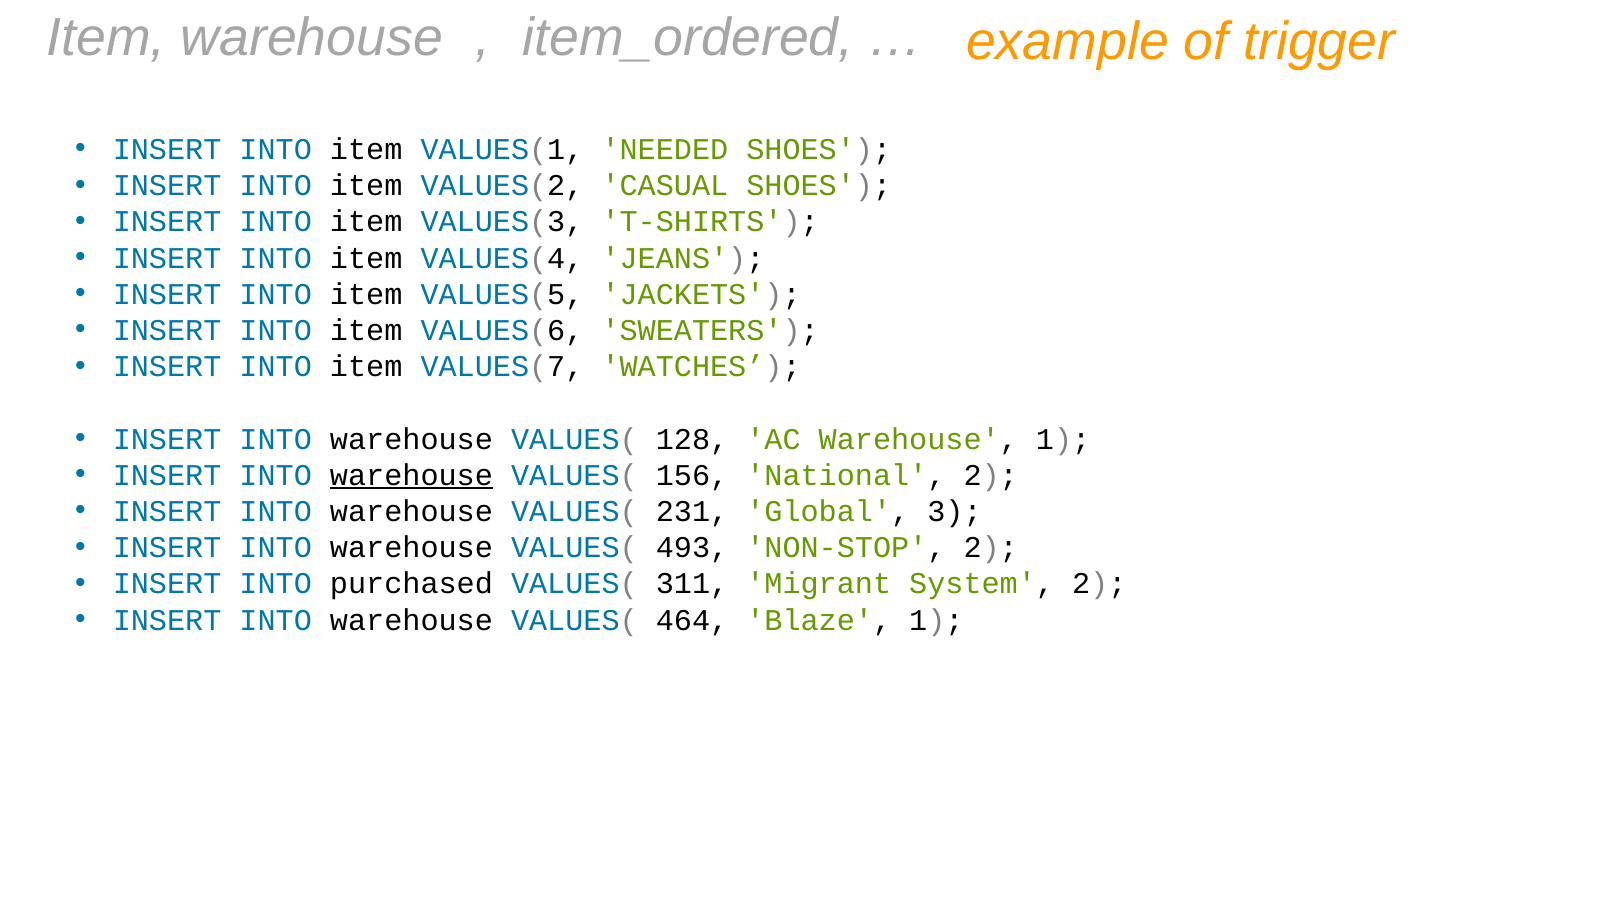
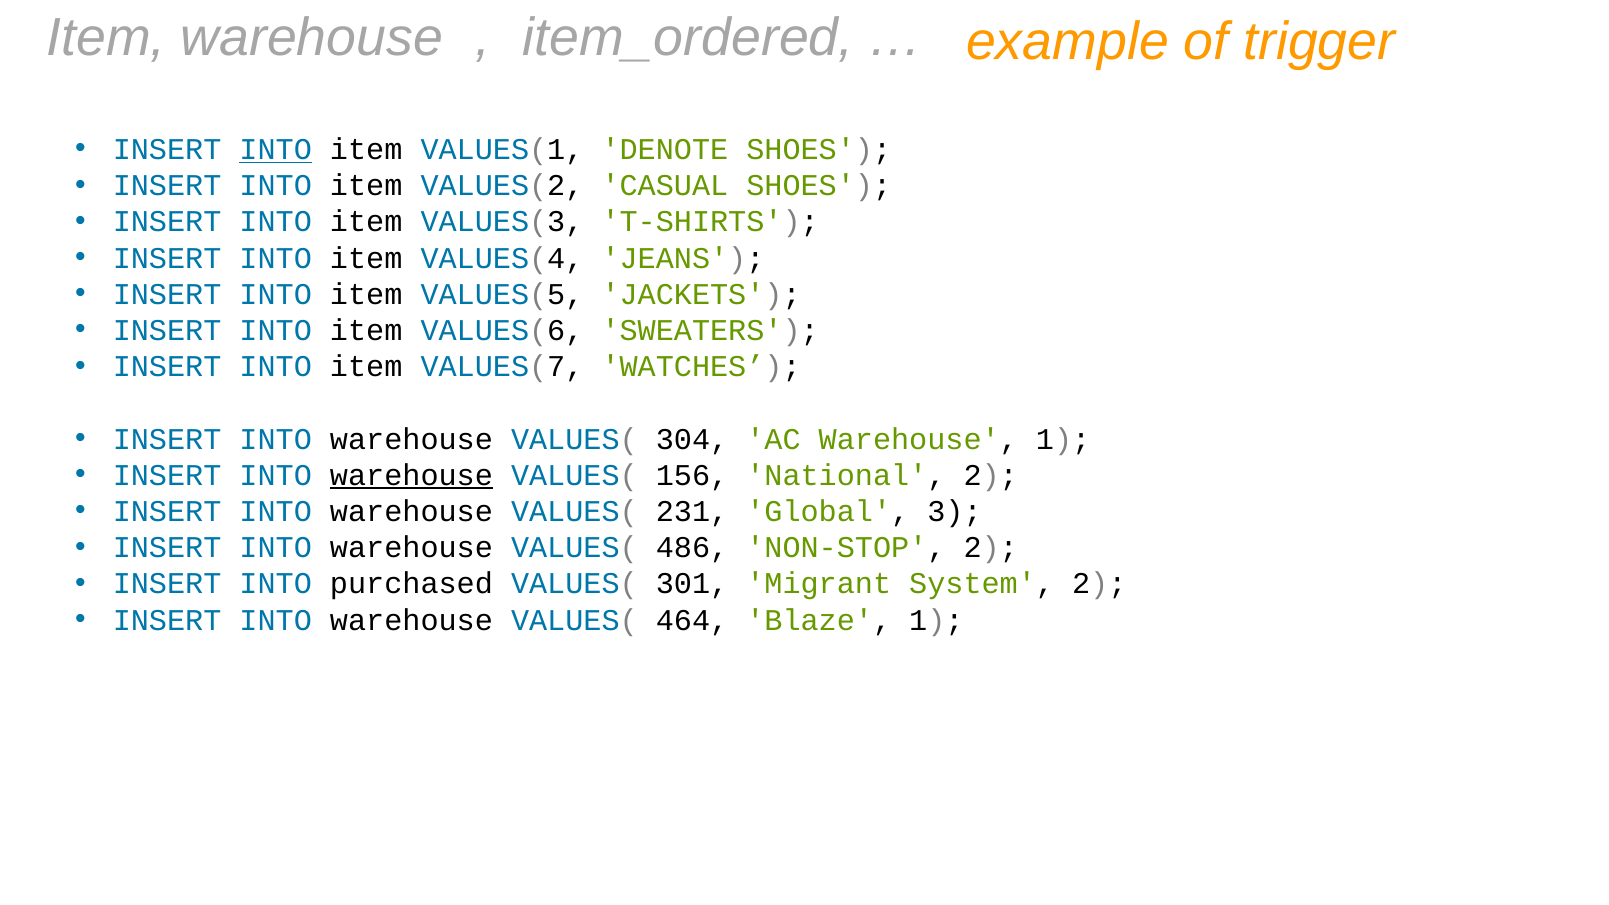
INTO at (276, 150) underline: none -> present
NEEDED: NEEDED -> DENOTE
128: 128 -> 304
493: 493 -> 486
311: 311 -> 301
